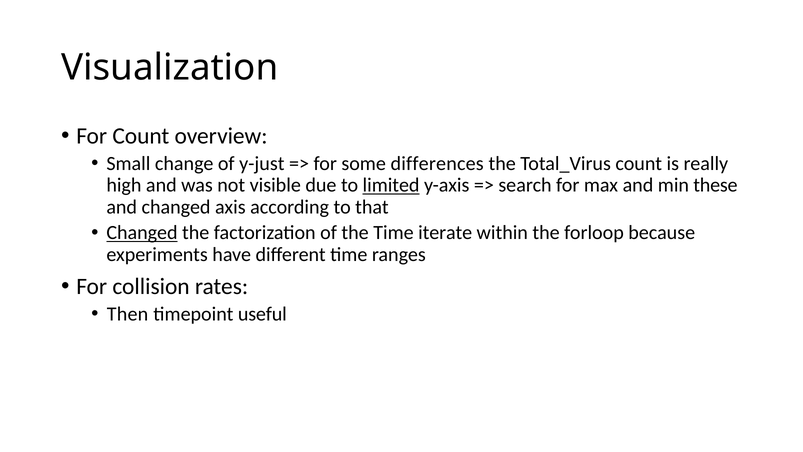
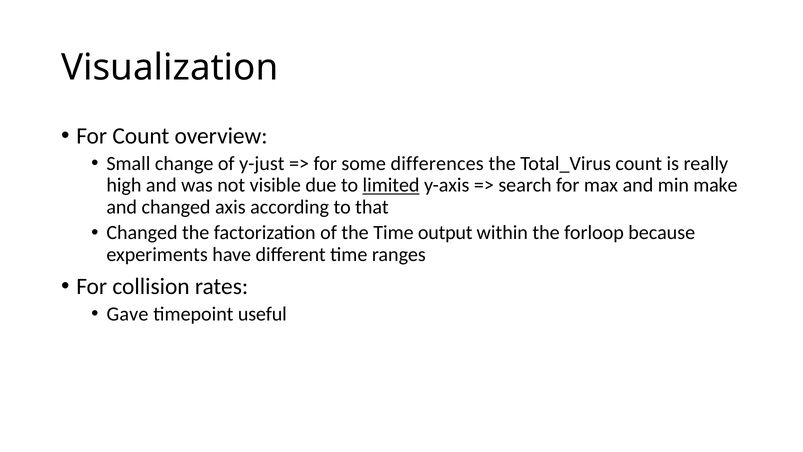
these: these -> make
Changed at (142, 233) underline: present -> none
iterate: iterate -> output
Then: Then -> Gave
